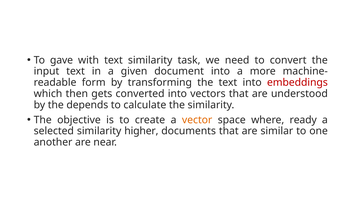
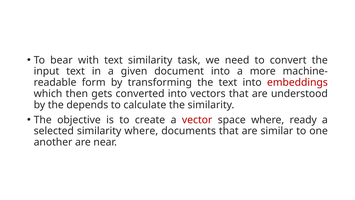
gave: gave -> bear
vector colour: orange -> red
similarity higher: higher -> where
